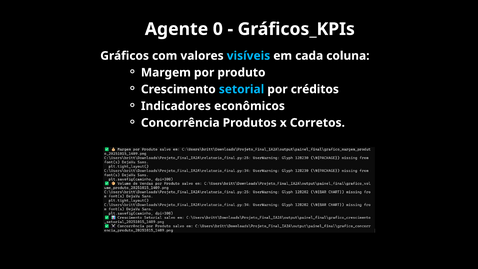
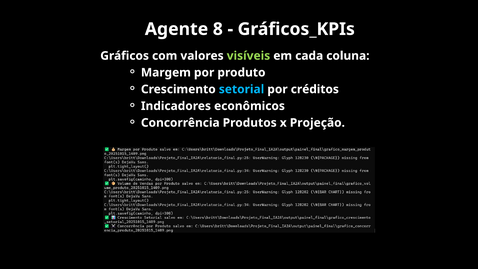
0: 0 -> 8
visíveis colour: light blue -> light green
Corretos: Corretos -> Projeção
